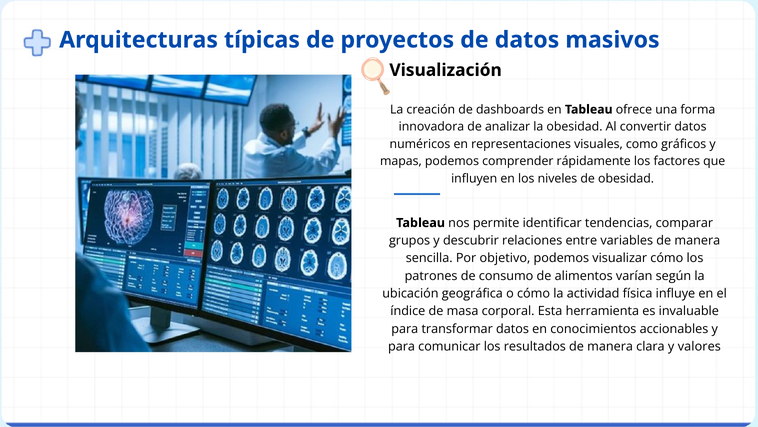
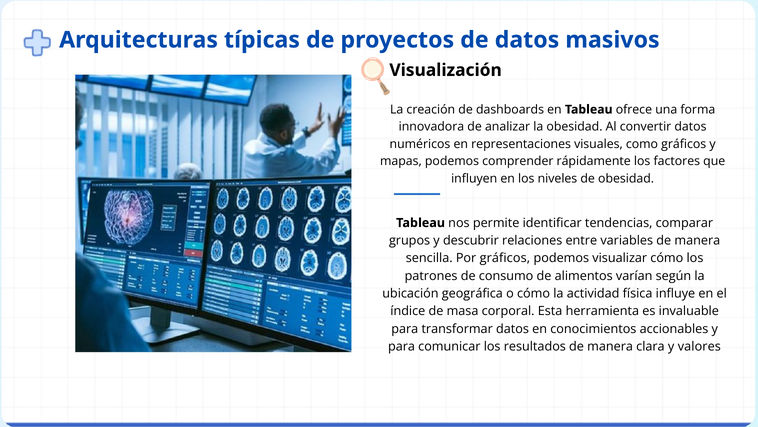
Por objetivo: objetivo -> gráficos
